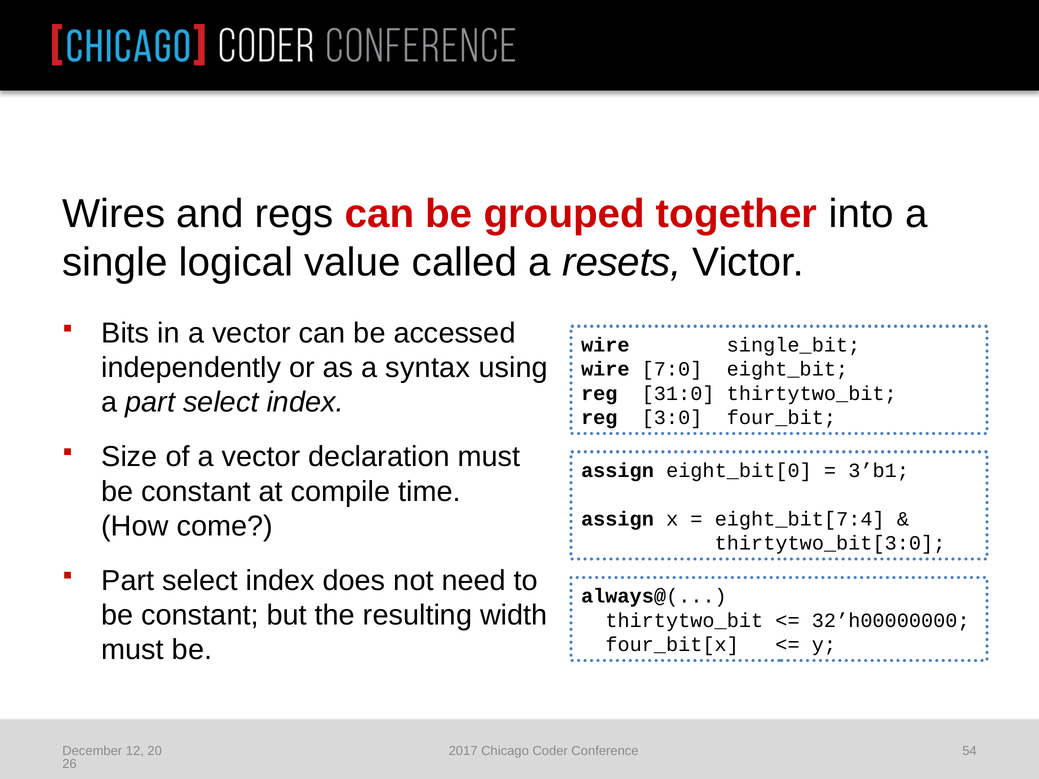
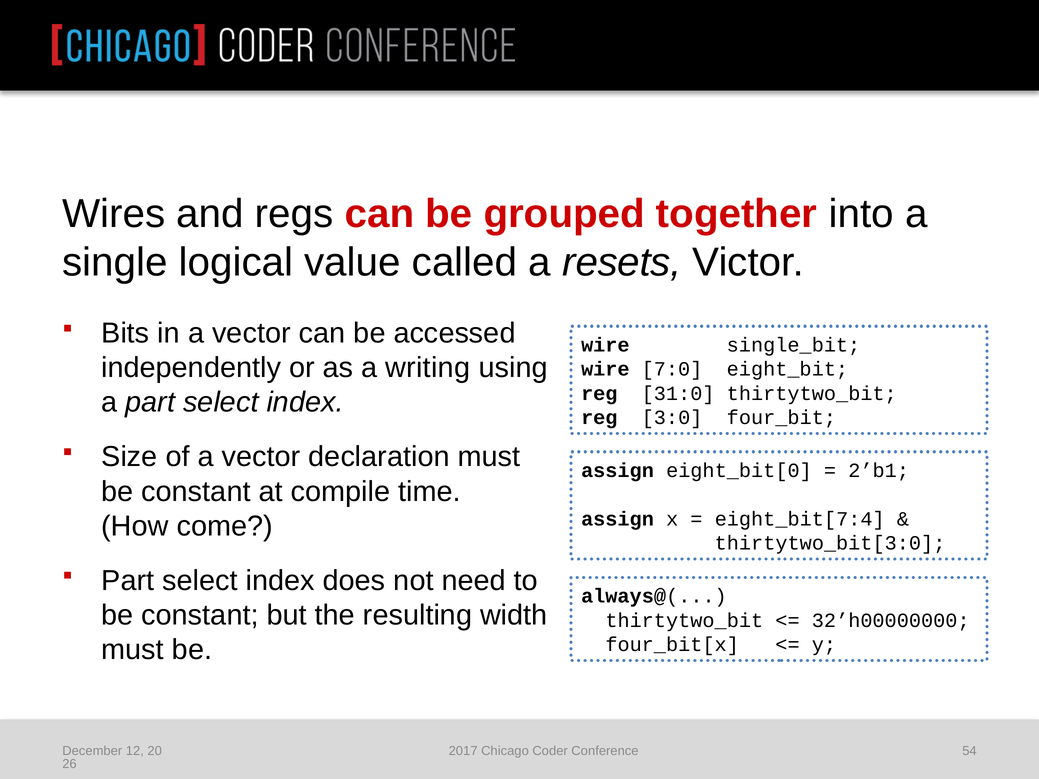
syntax: syntax -> writing
3’b1: 3’b1 -> 2’b1
